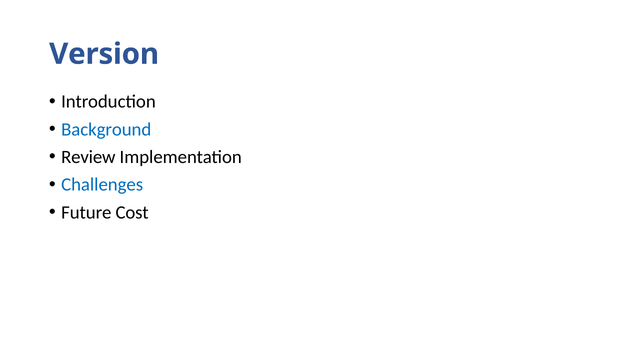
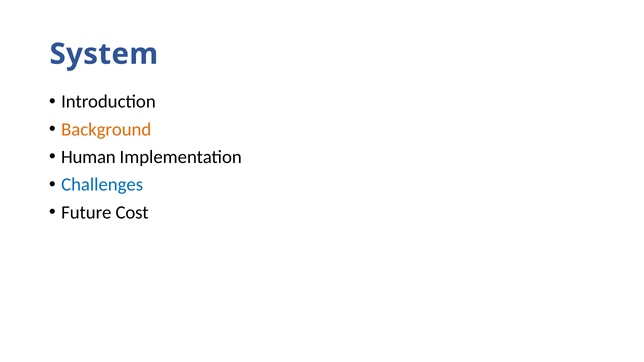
Version: Version -> System
Background colour: blue -> orange
Review: Review -> Human
